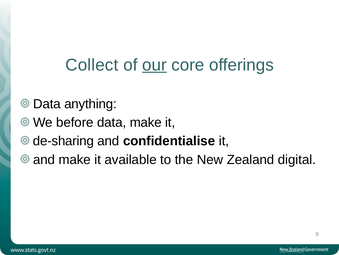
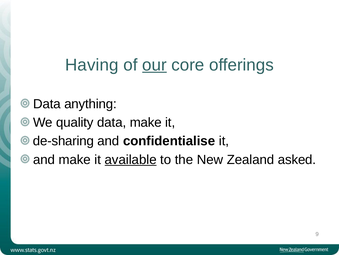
Collect: Collect -> Having
before: before -> quality
available underline: none -> present
digital: digital -> asked
